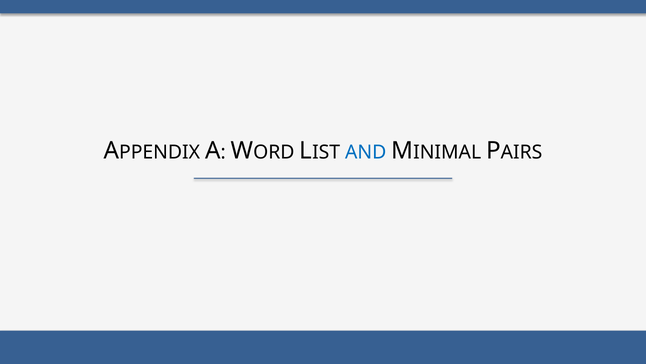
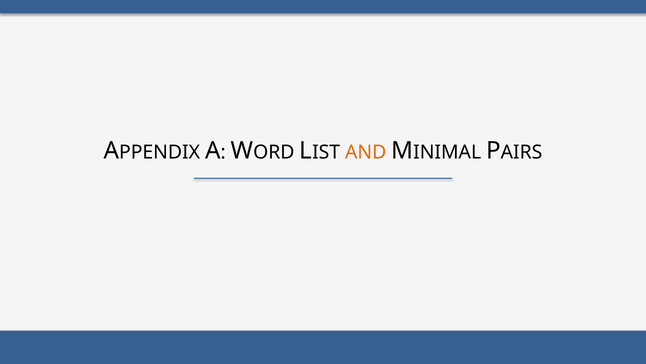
AND colour: blue -> orange
